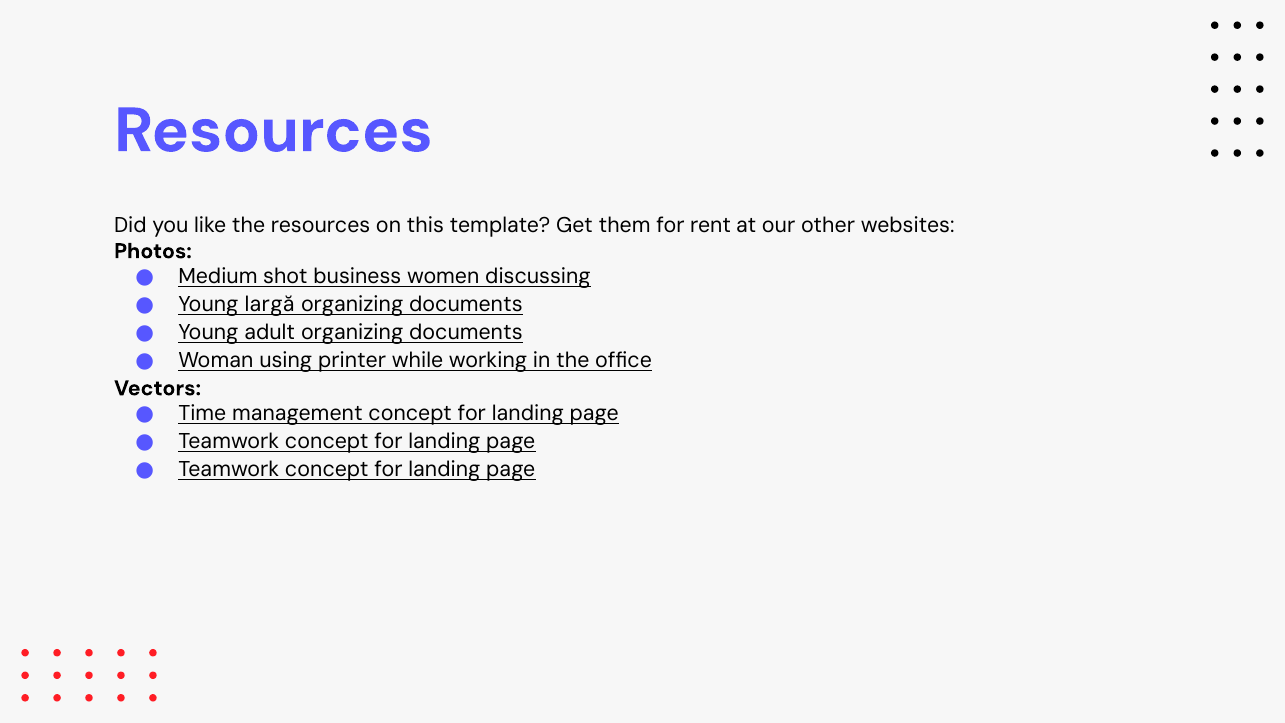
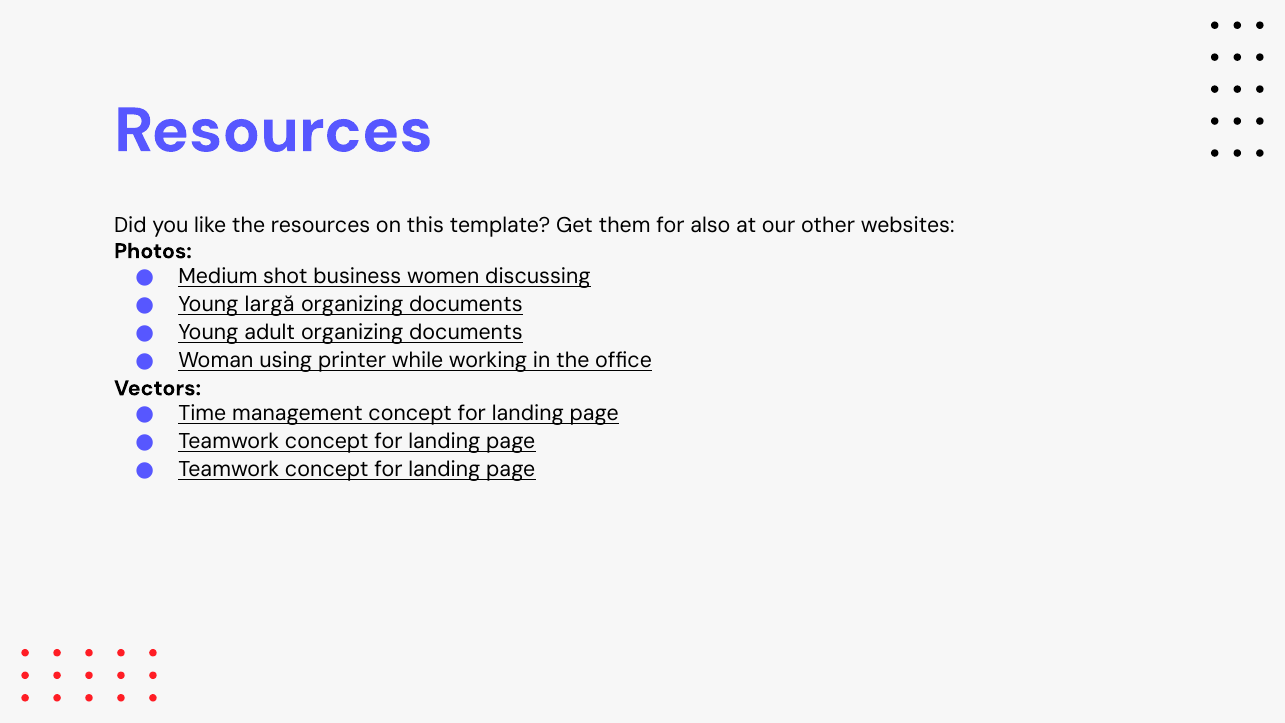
rent: rent -> also
